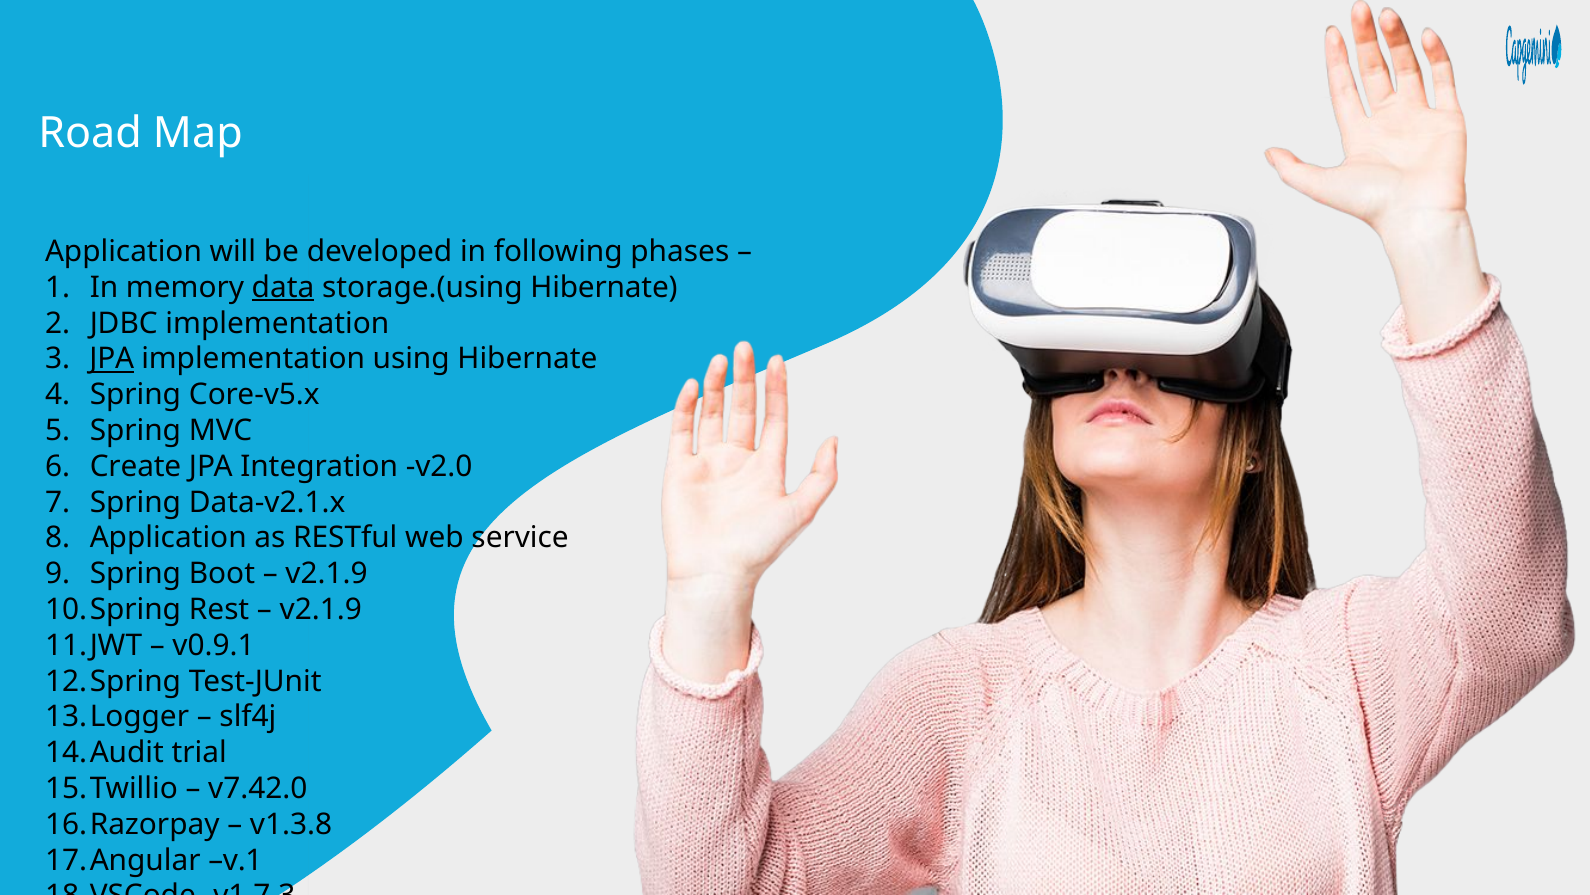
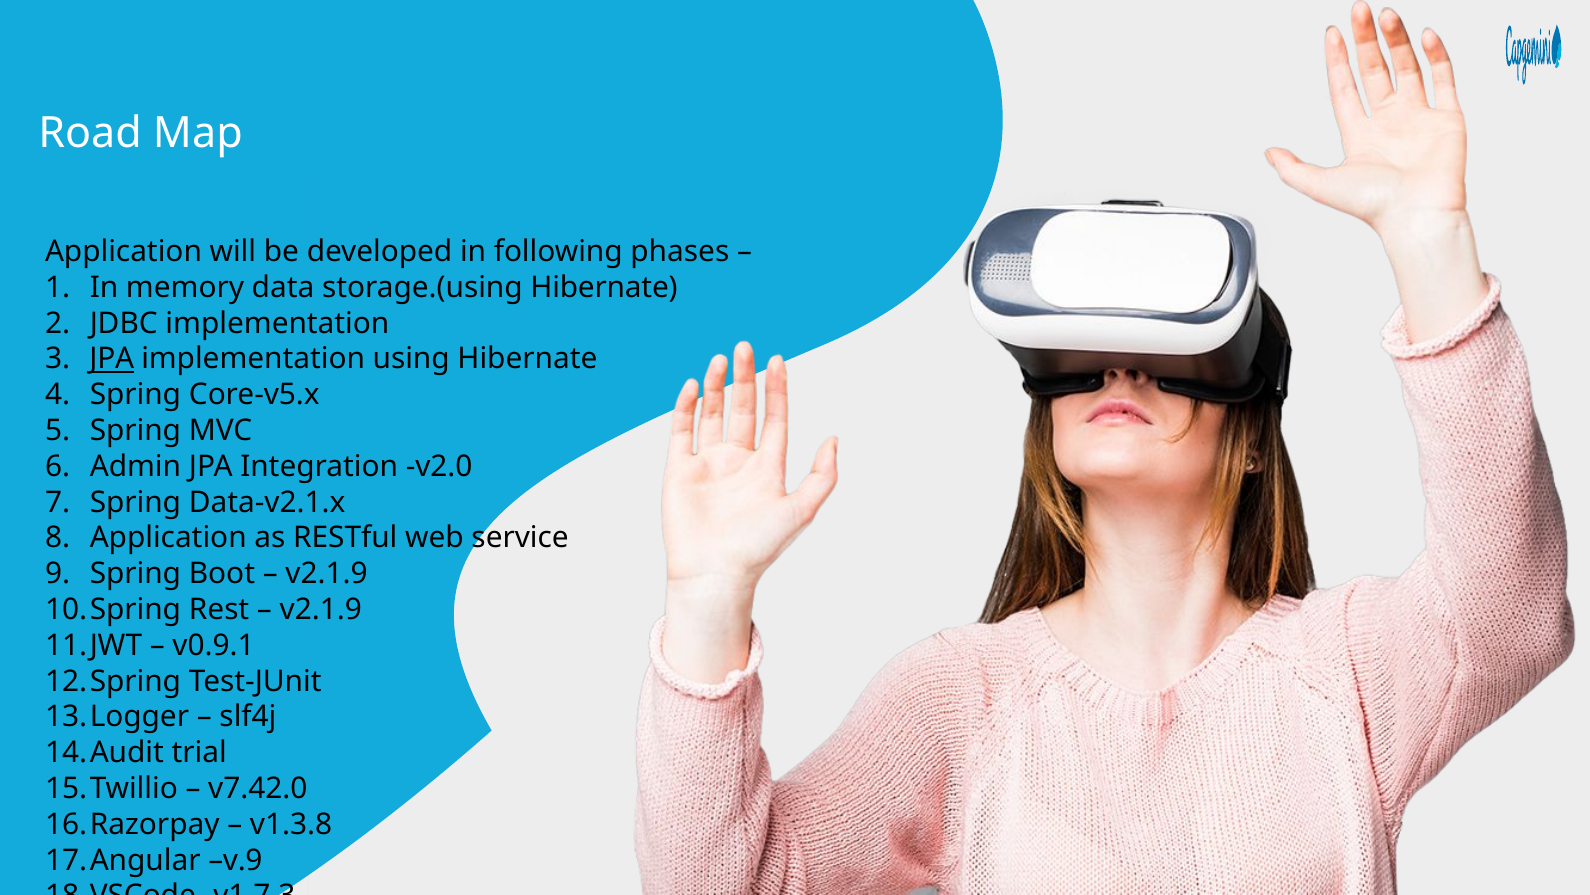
data underline: present -> none
Create: Create -> Admin
v.1: v.1 -> v.9
